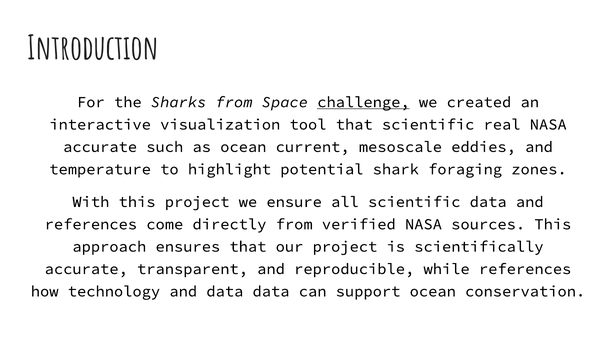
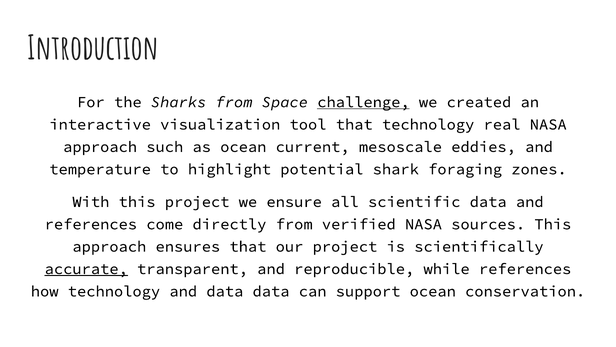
that scientific: scientific -> technology
accurate at (100, 147): accurate -> approach
accurate at (86, 269) underline: none -> present
